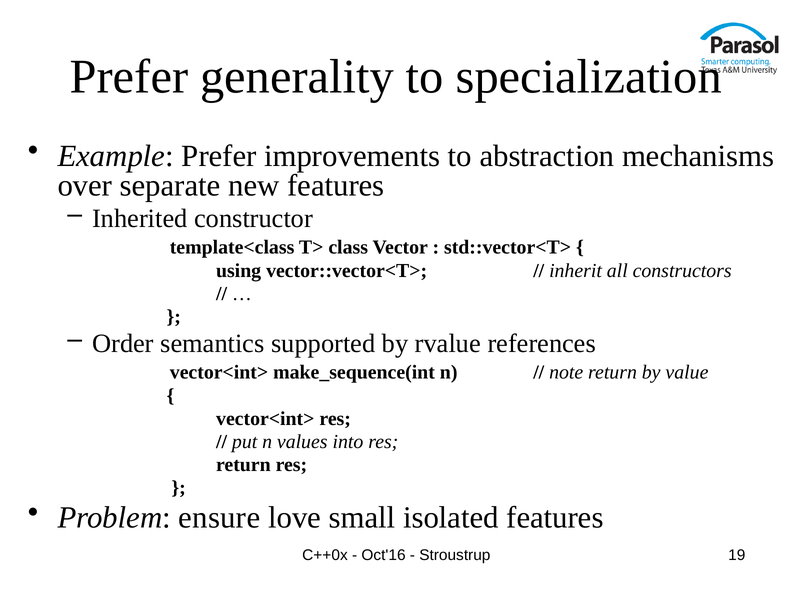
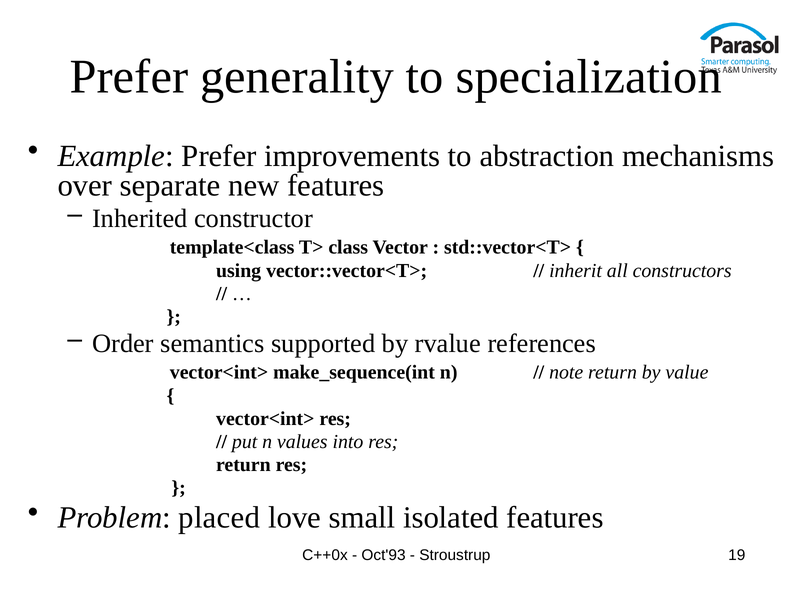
ensure: ensure -> placed
Oct'16: Oct'16 -> Oct'93
